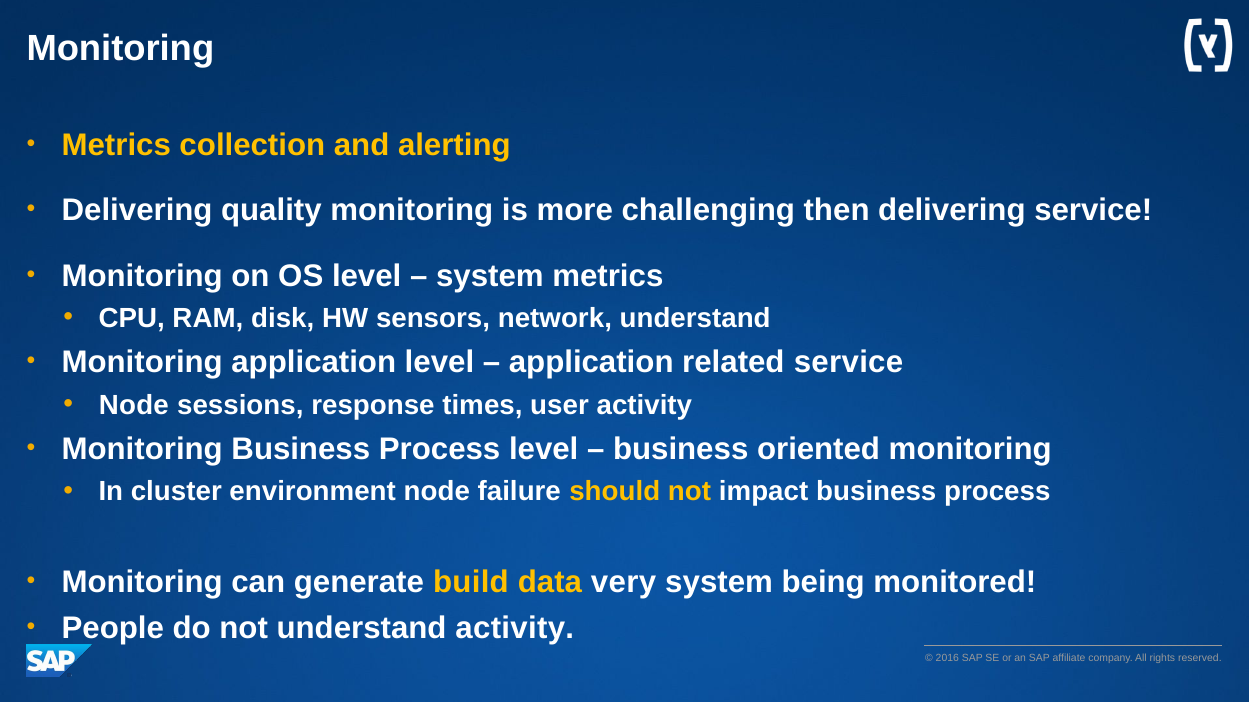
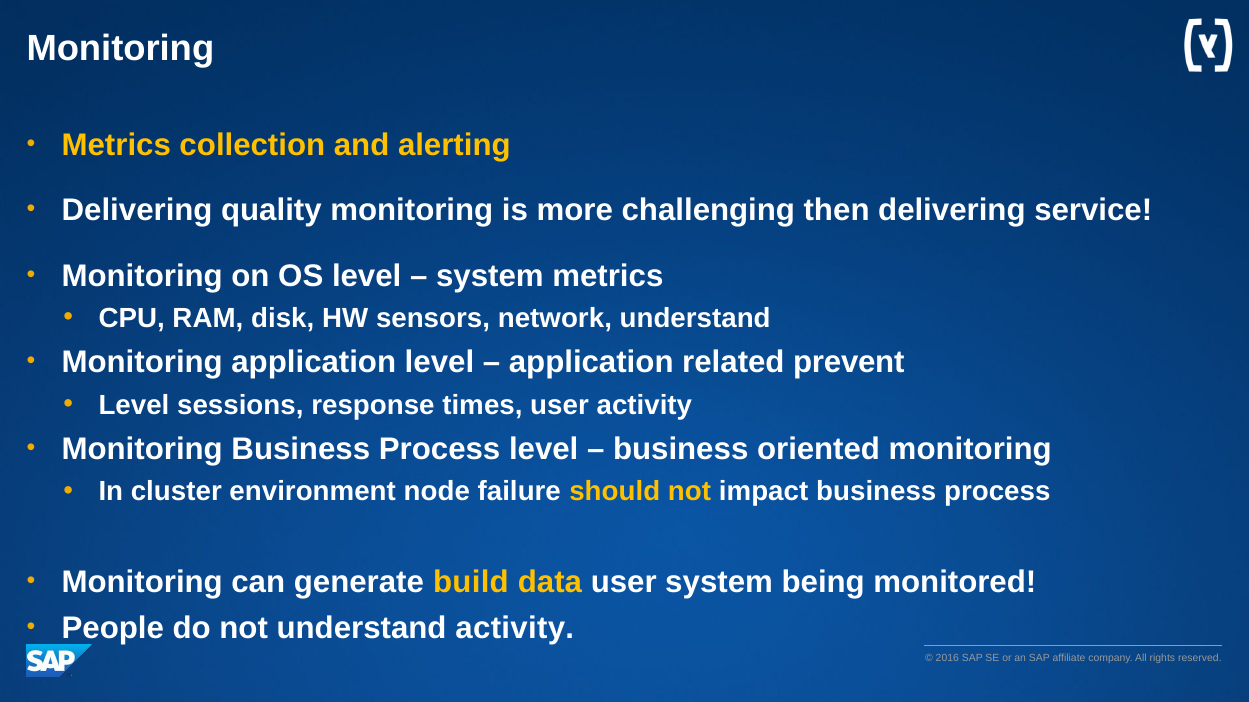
related service: service -> prevent
Node at (134, 405): Node -> Level
data very: very -> user
